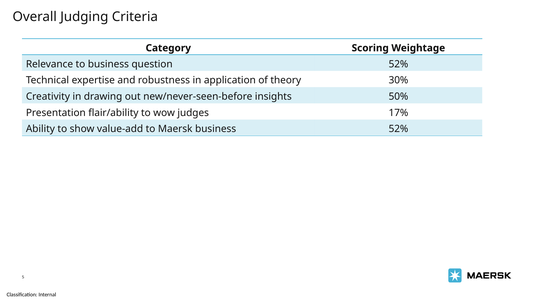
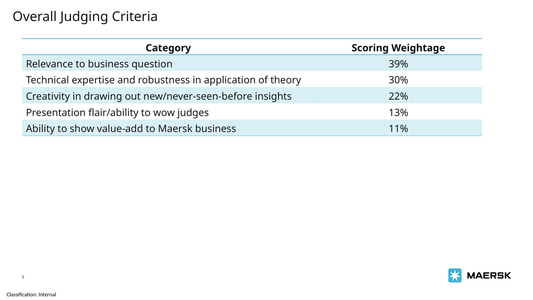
question 52%: 52% -> 39%
50%: 50% -> 22%
17%: 17% -> 13%
business 52%: 52% -> 11%
